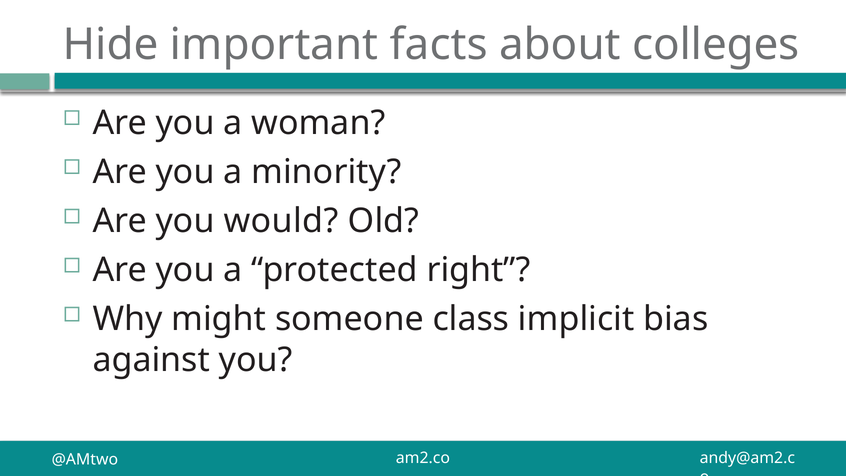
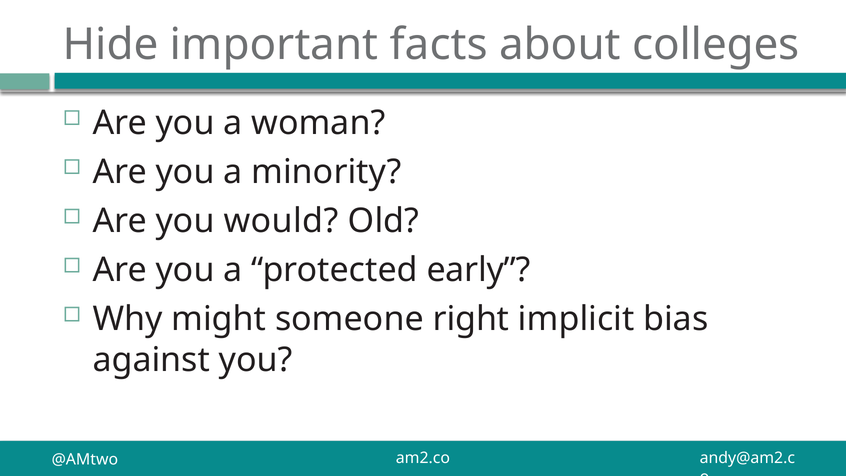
right: right -> early
class: class -> right
